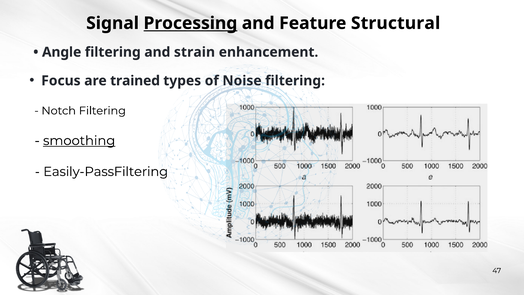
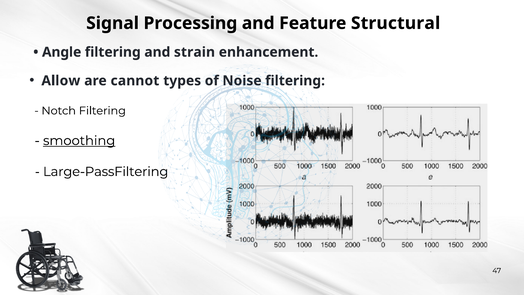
Processing underline: present -> none
Focus: Focus -> Allow
trained: trained -> cannot
Easily-PassFiltering: Easily-PassFiltering -> Large-PassFiltering
